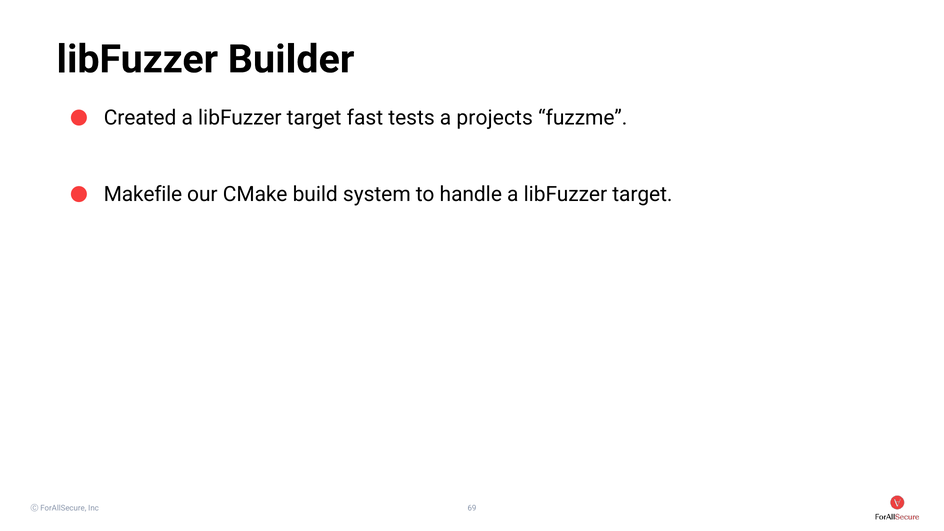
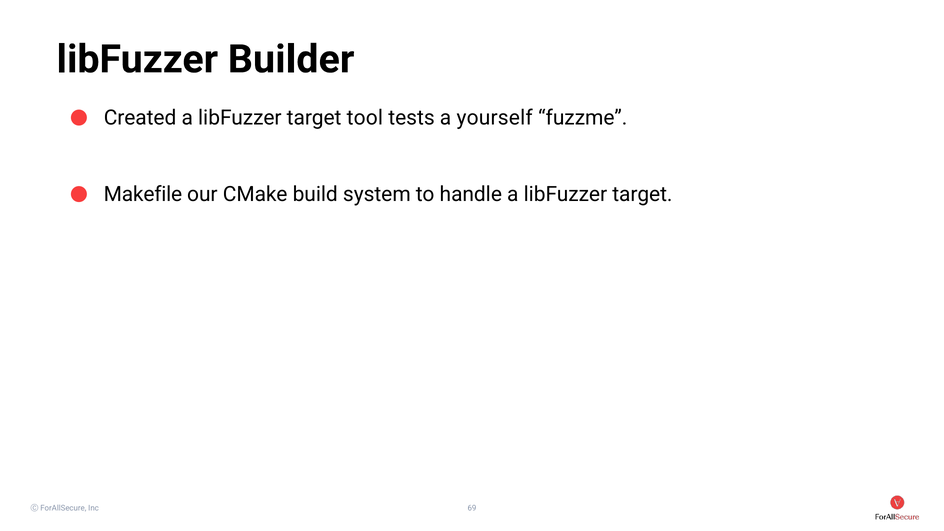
fast: fast -> tool
projects: projects -> yourself
